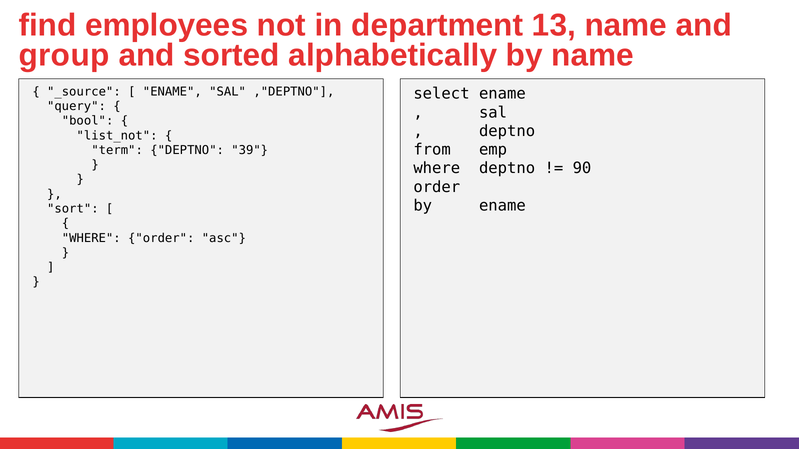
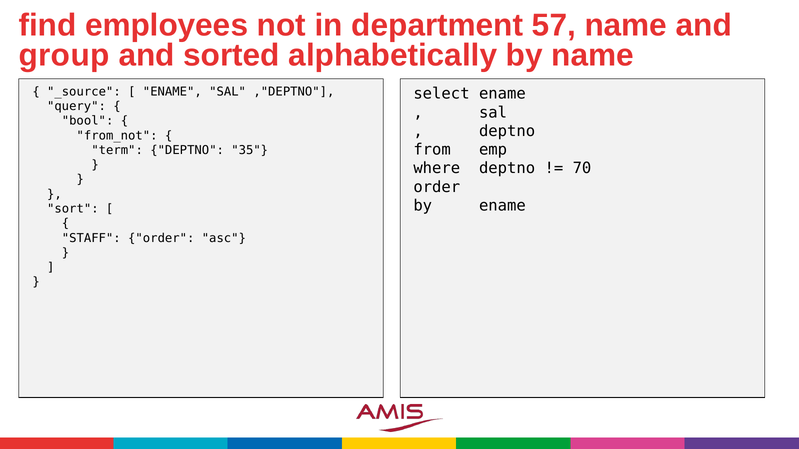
13: 13 -> 57
list_not: list_not -> from_not
39: 39 -> 35
90: 90 -> 70
WHERE at (91, 238): WHERE -> STAFF
